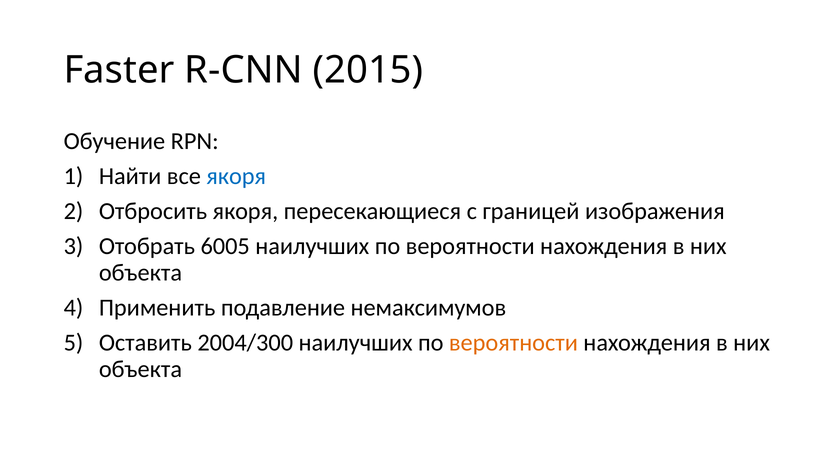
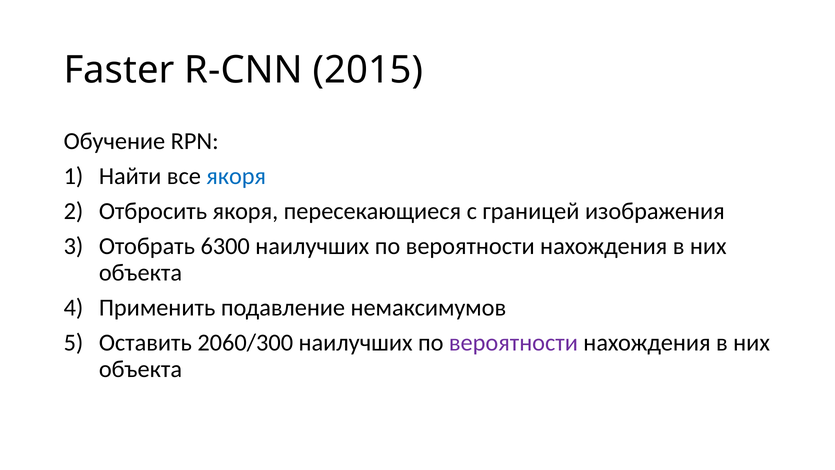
6005: 6005 -> 6300
2004/300: 2004/300 -> 2060/300
вероятности at (513, 343) colour: orange -> purple
